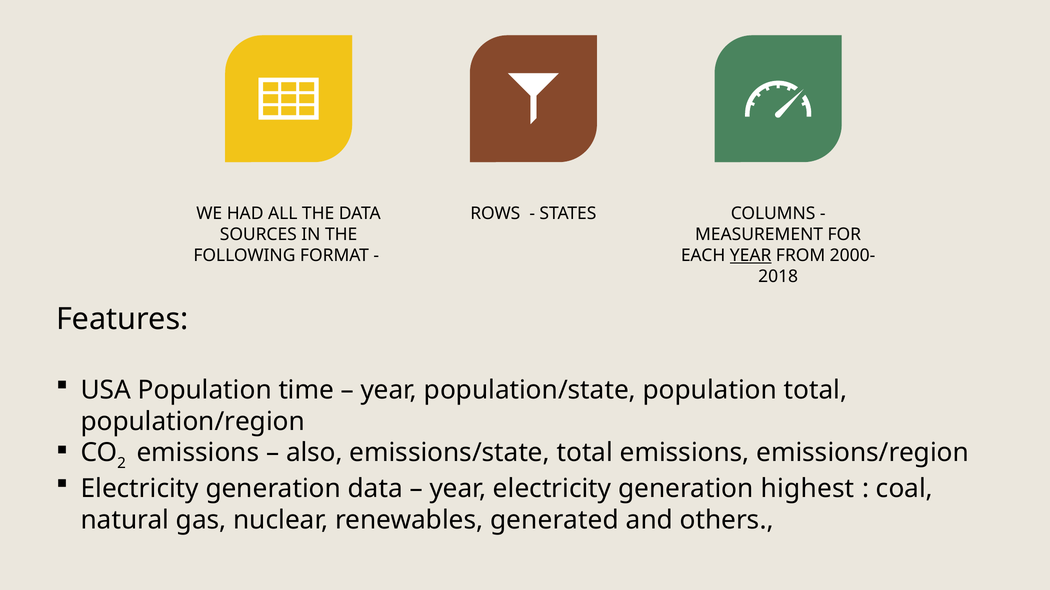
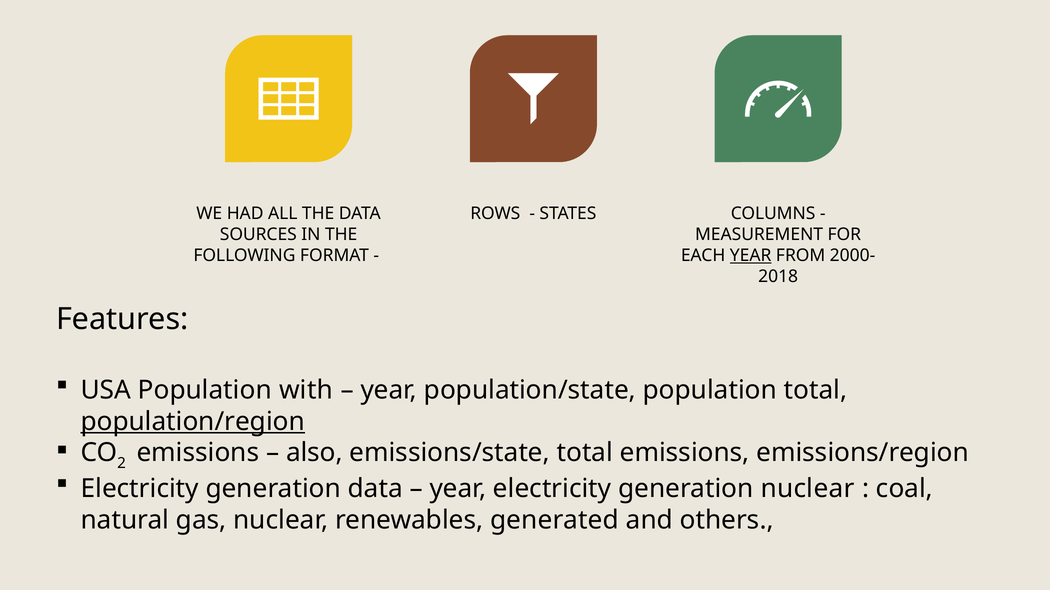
time: time -> with
population/region underline: none -> present
generation highest: highest -> nuclear
